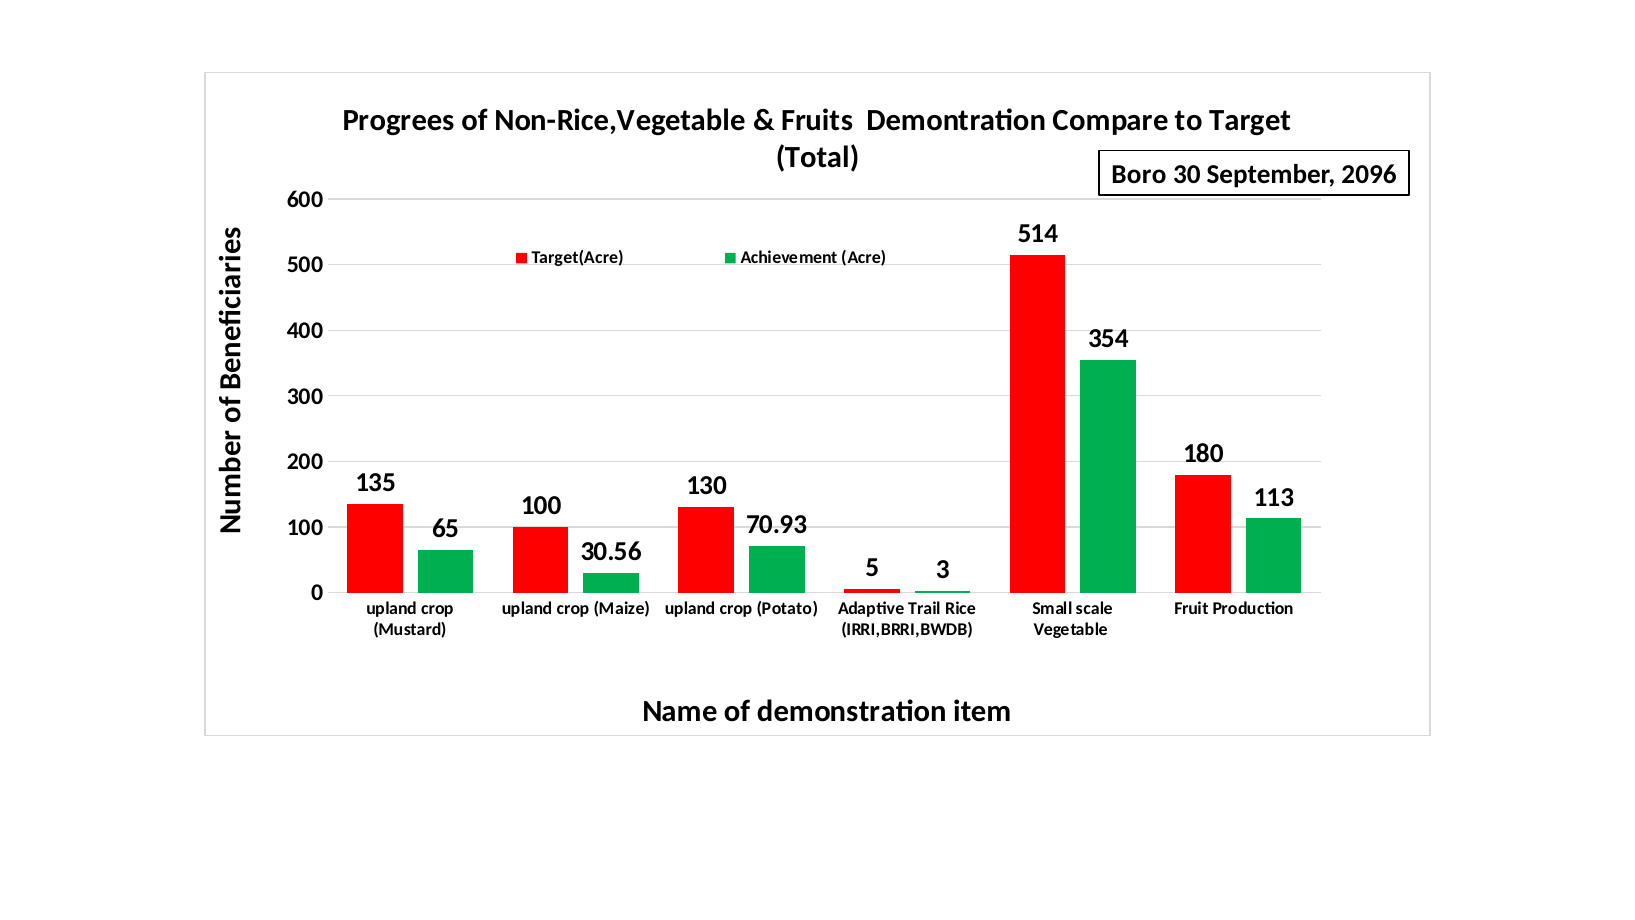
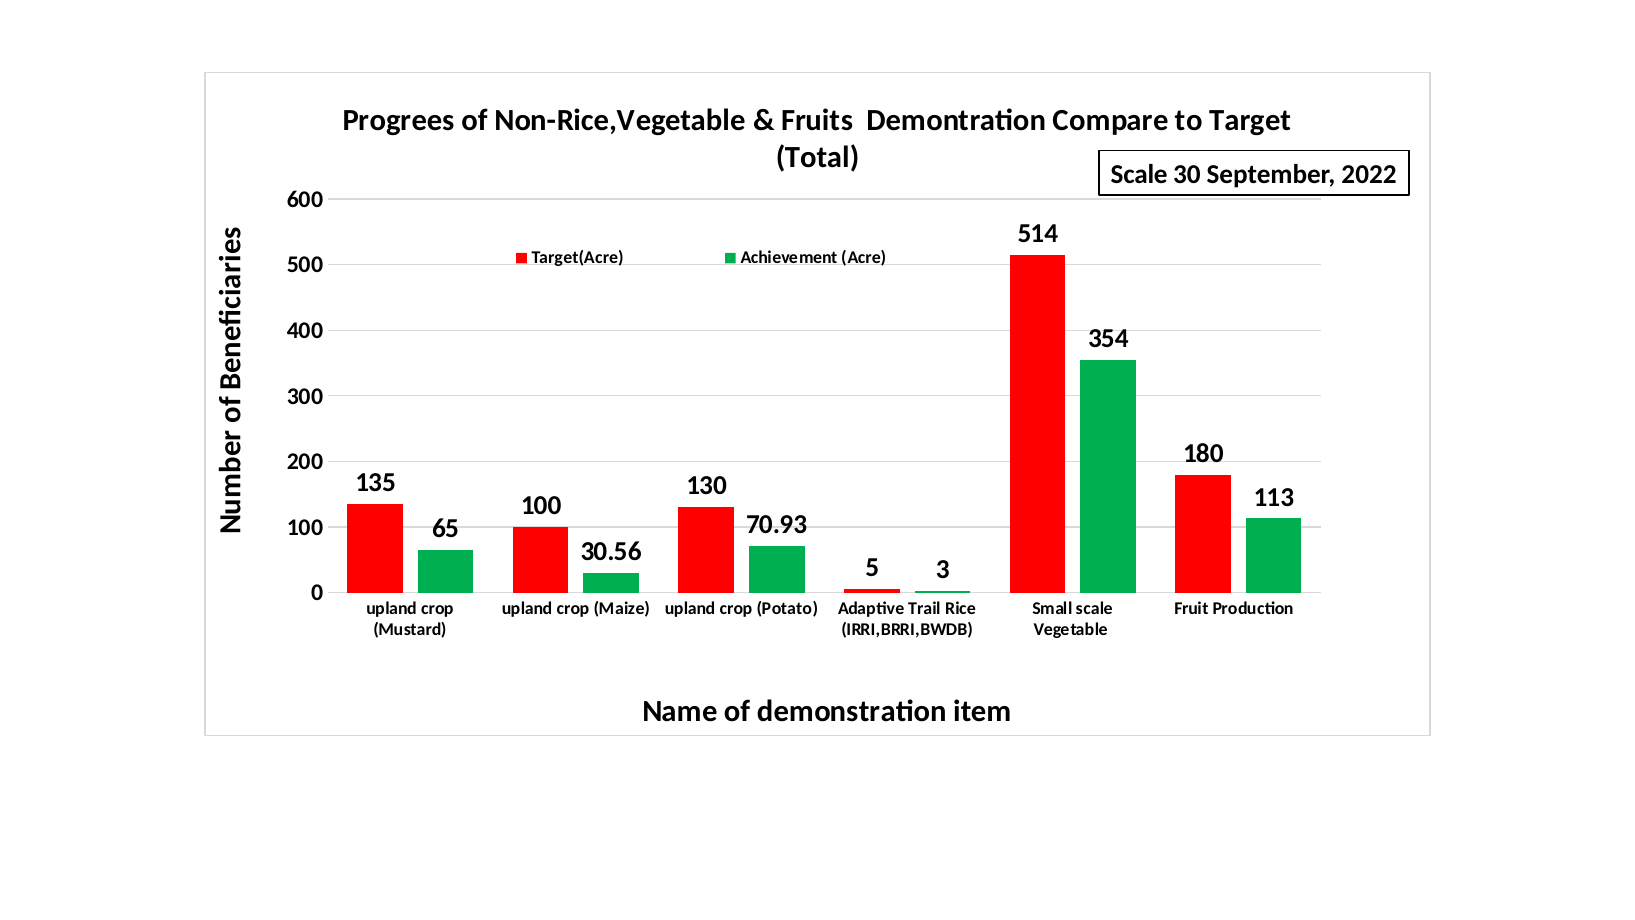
Boro at (1139, 175): Boro -> Scale
2096: 2096 -> 2022
